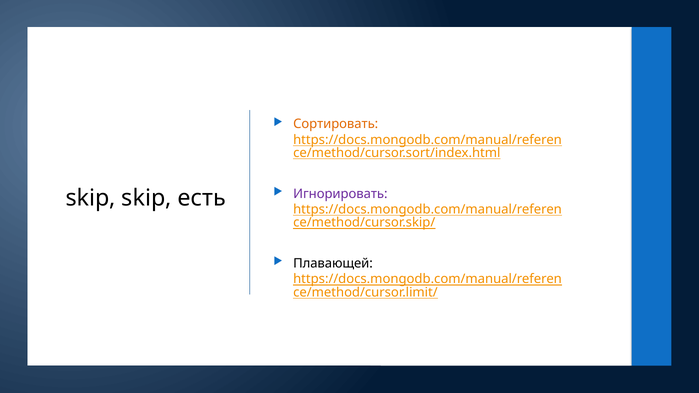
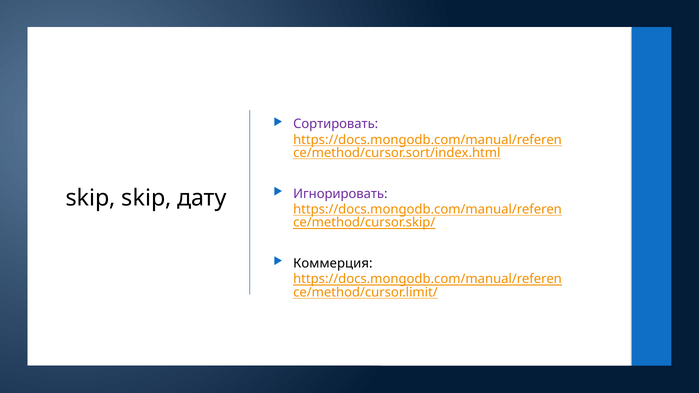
Сортировать colour: orange -> purple
есть: есть -> дату
Плавающей: Плавающей -> Коммерция
